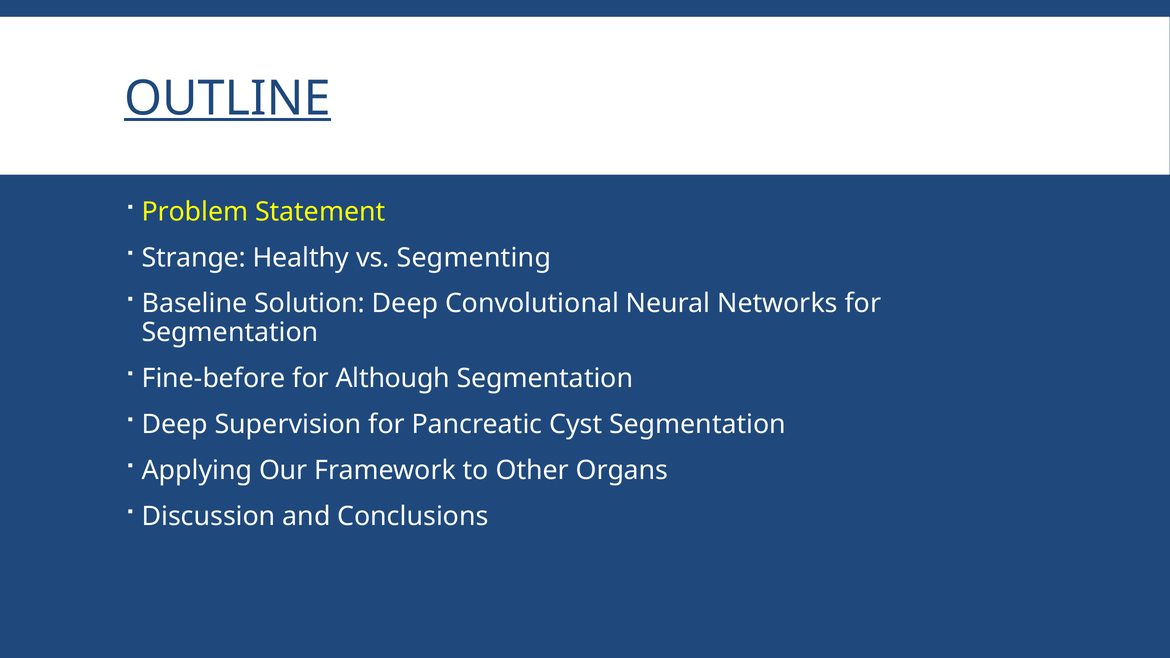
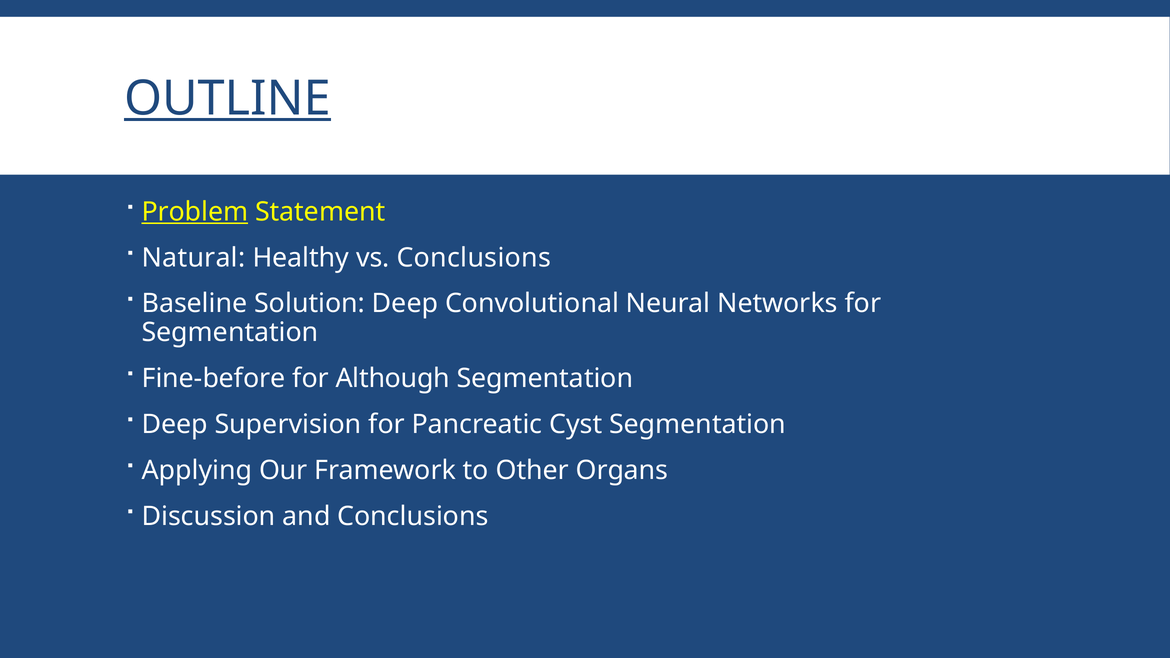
Problem underline: none -> present
Strange: Strange -> Natural
vs Segmenting: Segmenting -> Conclusions
